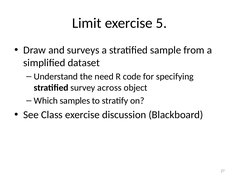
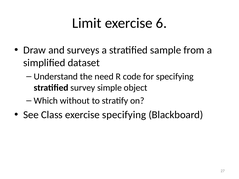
5: 5 -> 6
across: across -> simple
samples: samples -> without
exercise discussion: discussion -> specifying
